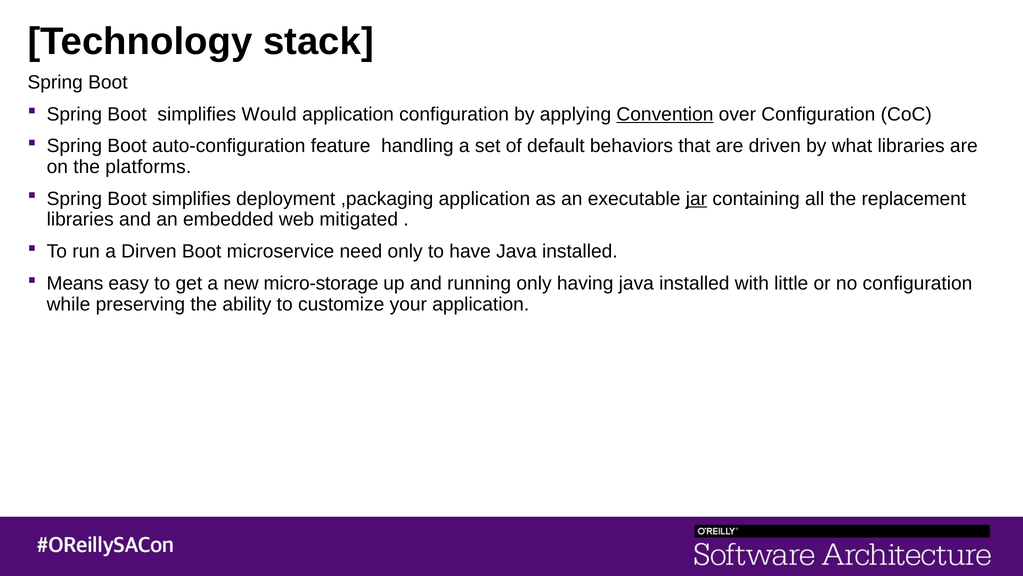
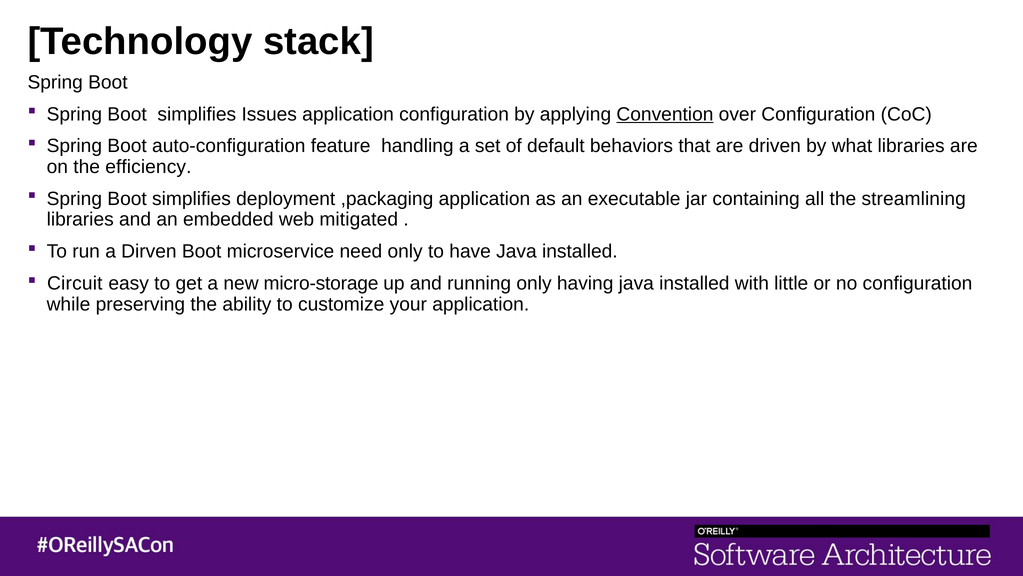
Would: Would -> Issues
platforms: platforms -> efficiency
jar underline: present -> none
replacement: replacement -> streamlining
Means: Means -> Circuit
